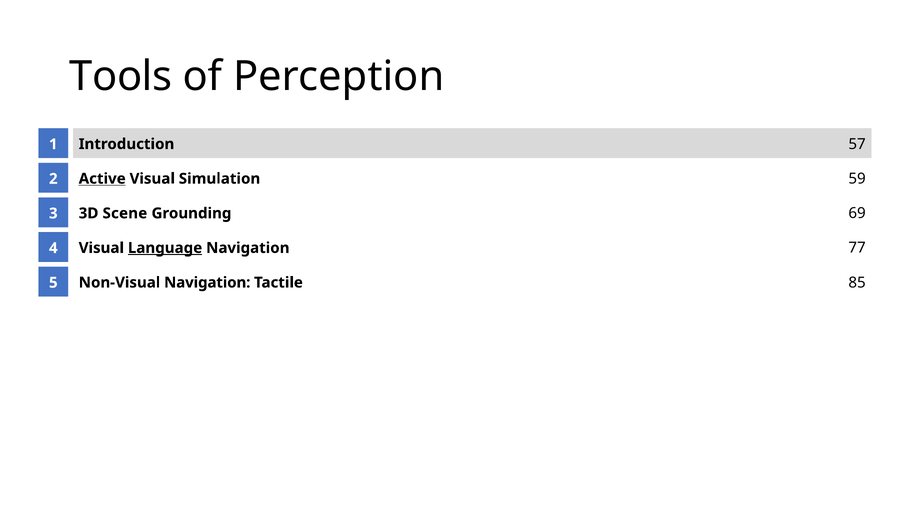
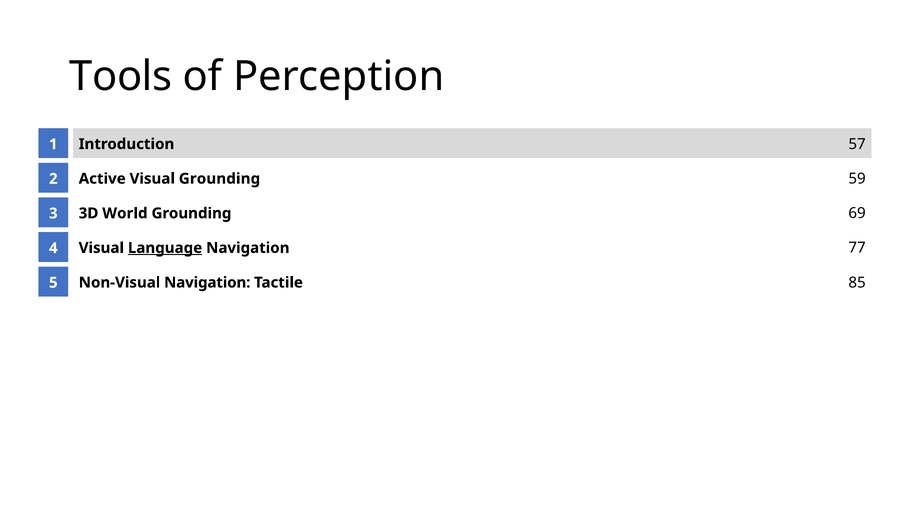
Active underline: present -> none
Visual Simulation: Simulation -> Grounding
Scene: Scene -> World
